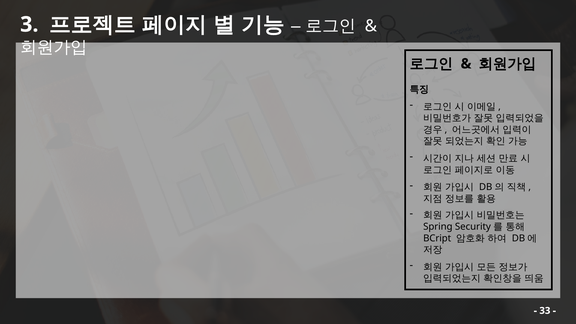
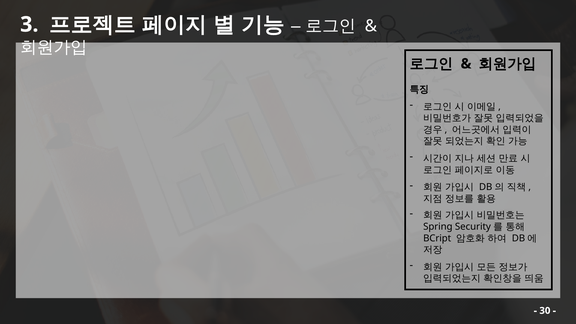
33: 33 -> 30
